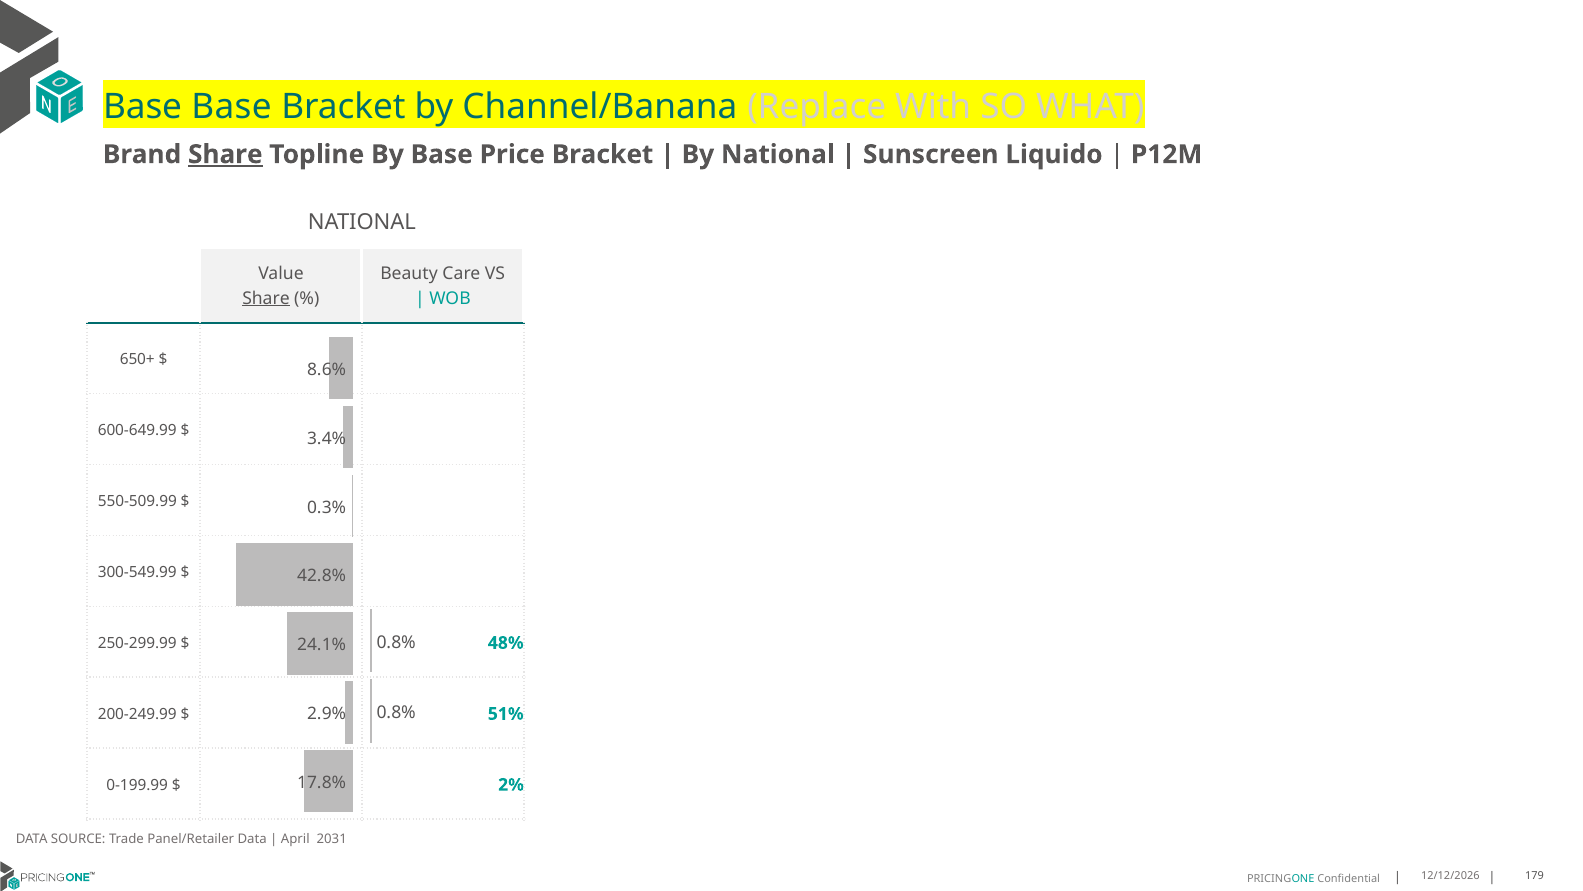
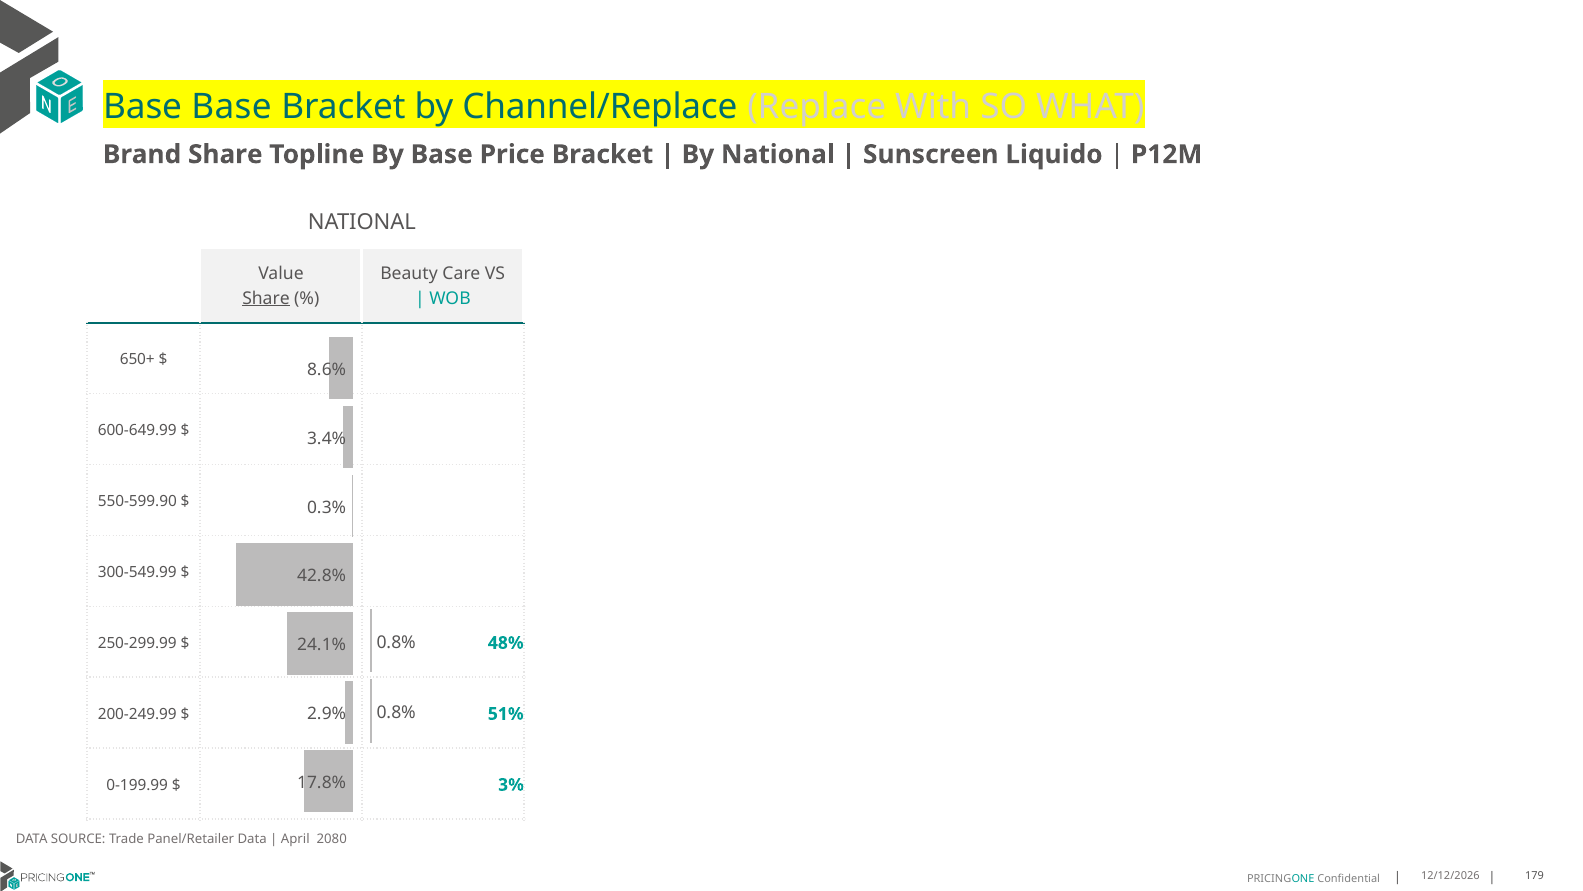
Channel/Banana: Channel/Banana -> Channel/Replace
Share at (225, 154) underline: present -> none
550-509.99: 550-509.99 -> 550-599.90
2%: 2% -> 3%
2031: 2031 -> 2080
